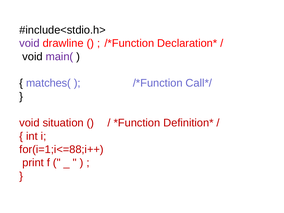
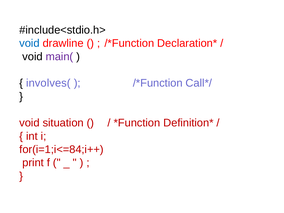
void at (29, 43) colour: purple -> blue
matches(: matches( -> involves(
for(i=1;i<=88;i++: for(i=1;i<=88;i++ -> for(i=1;i<=84;i++
